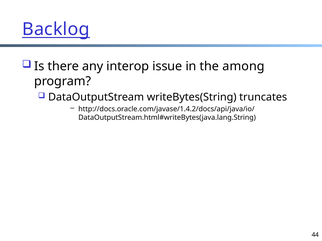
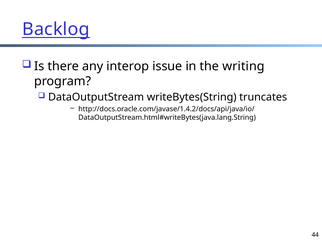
among: among -> writing
